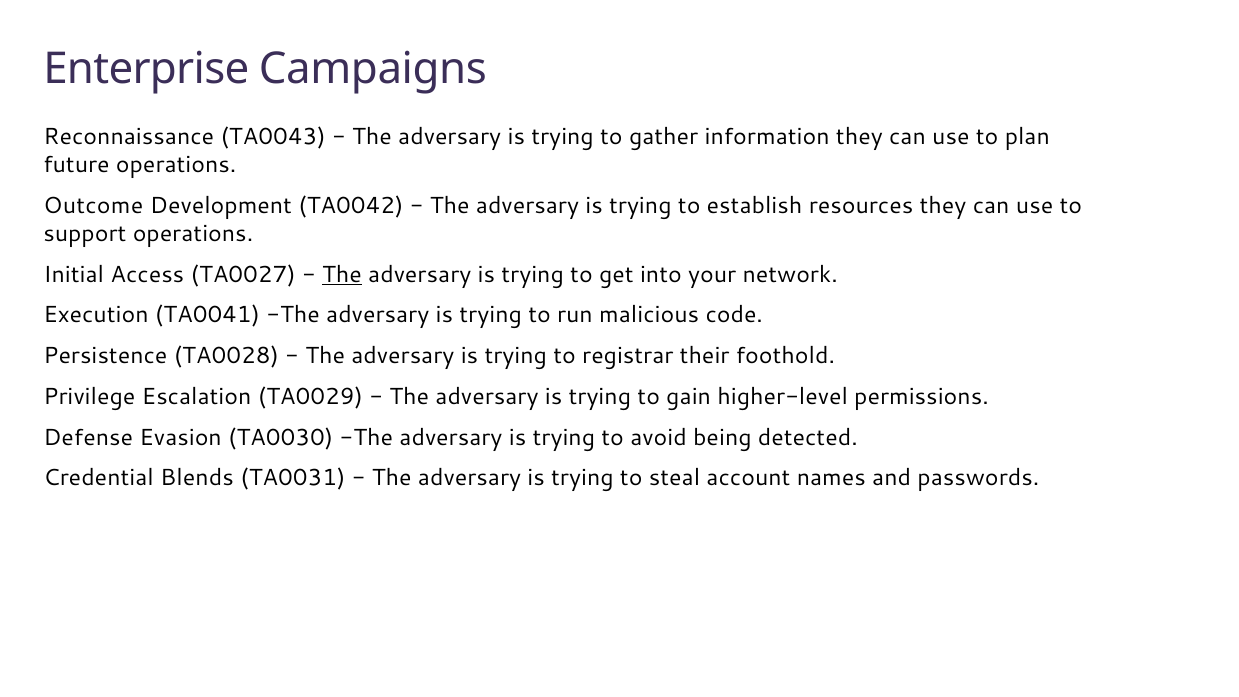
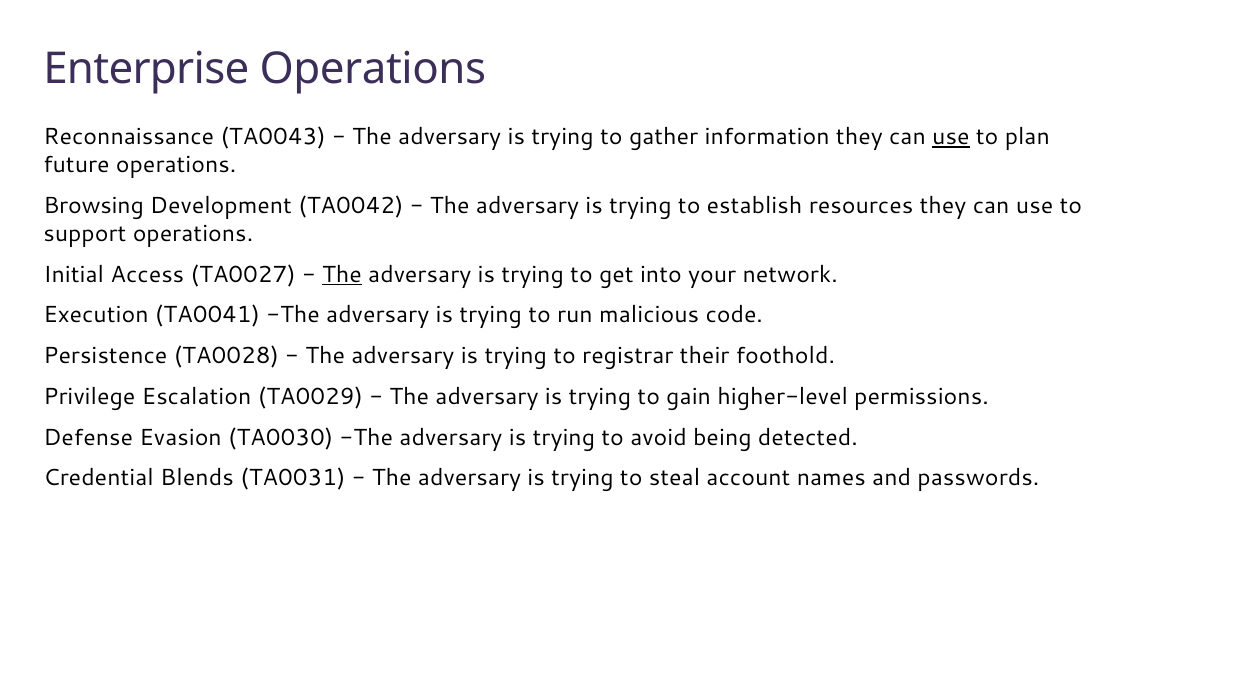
Enterprise Campaigns: Campaigns -> Operations
use at (951, 137) underline: none -> present
Outcome: Outcome -> Browsing
